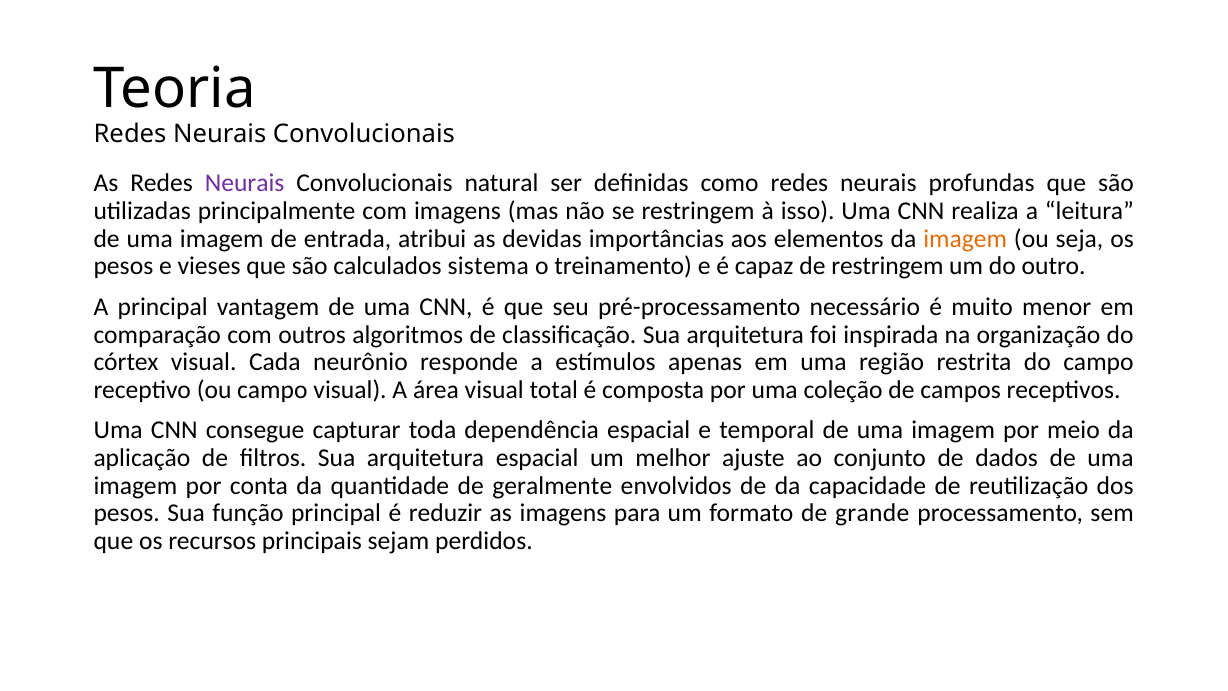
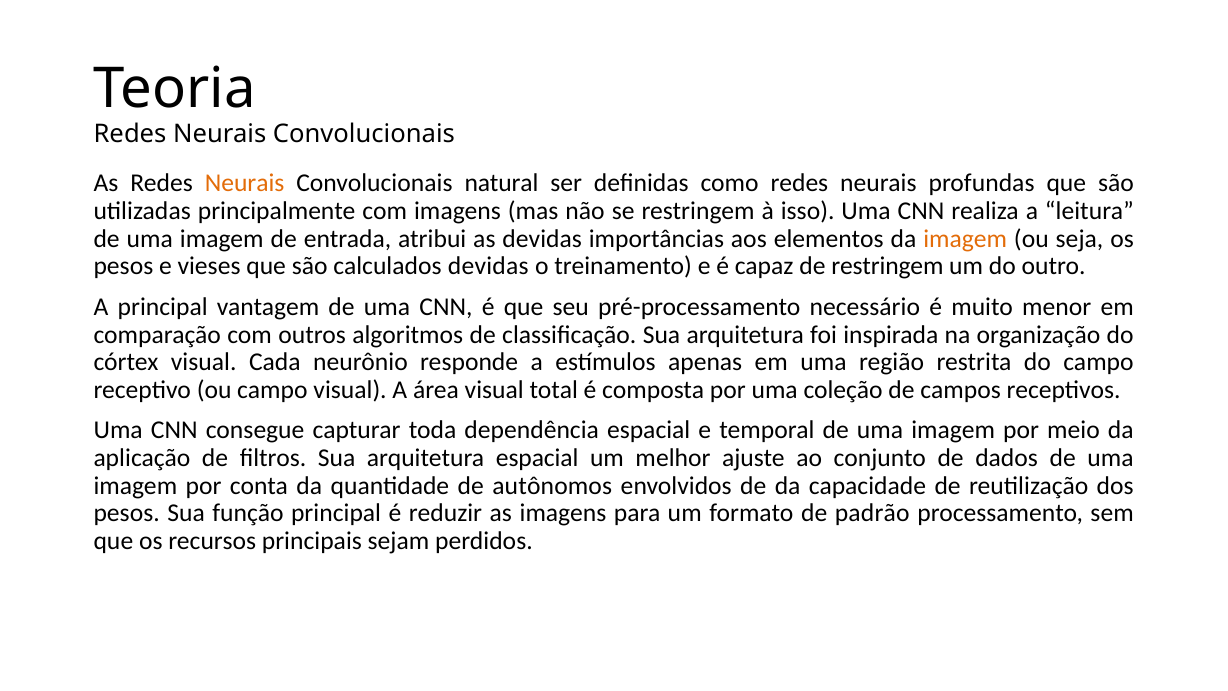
Neurais at (245, 183) colour: purple -> orange
calculados sistema: sistema -> devidas
geralmente: geralmente -> autônomos
grande: grande -> padrão
